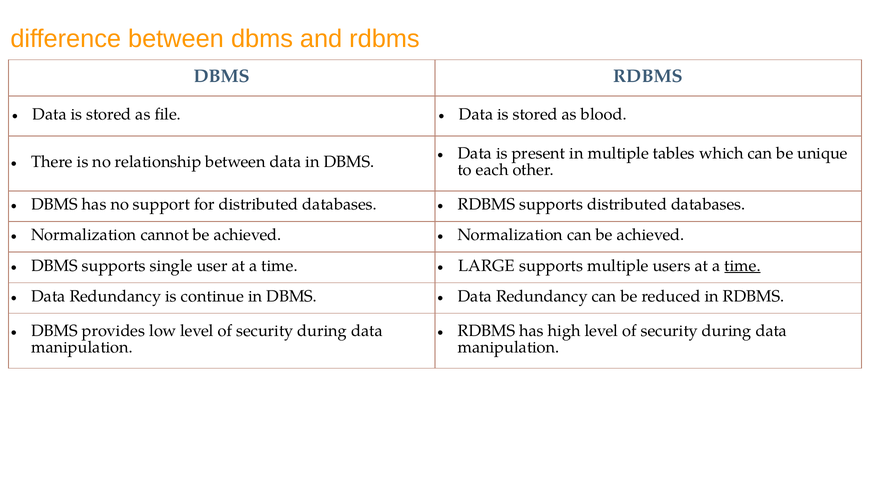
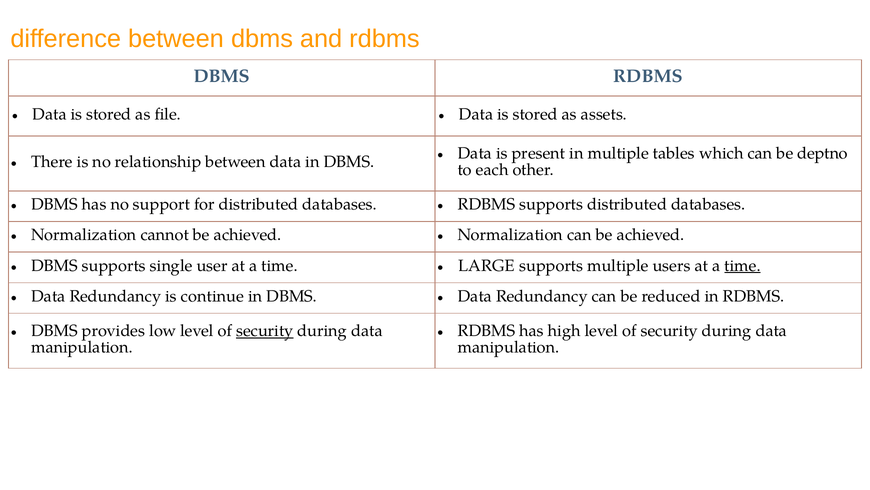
blood: blood -> assets
unique: unique -> deptno
security at (265, 330) underline: none -> present
